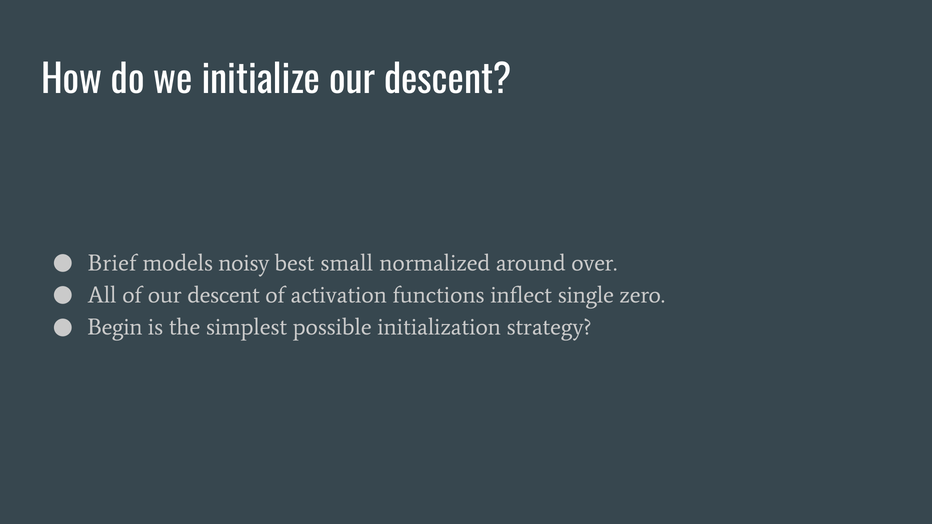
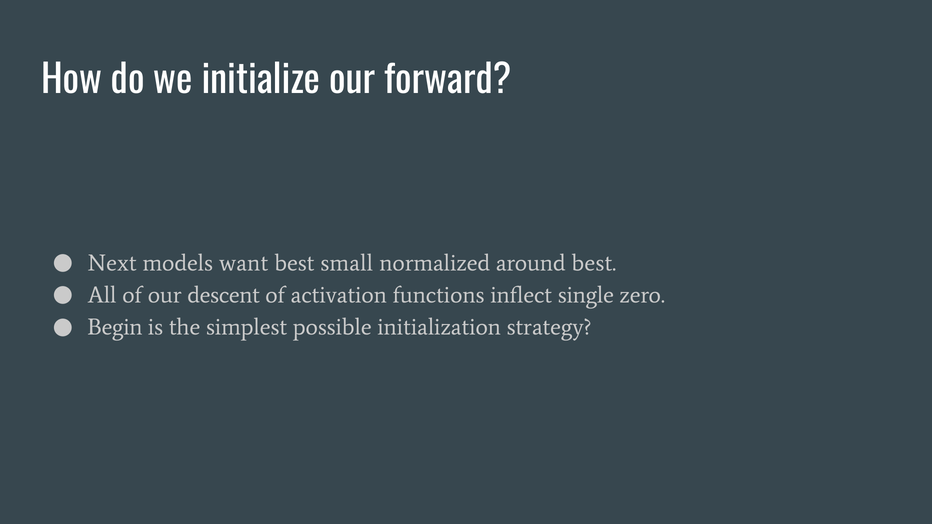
initialize our descent: descent -> forward
Brief: Brief -> Next
noisy: noisy -> want
around over: over -> best
